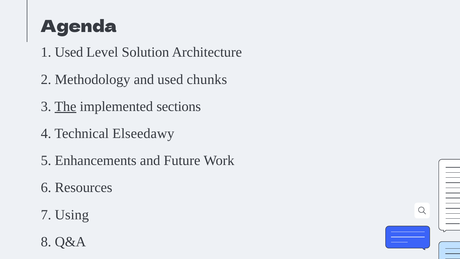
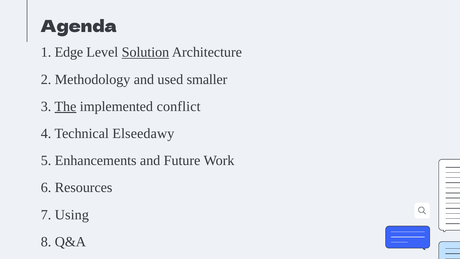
1 Used: Used -> Edge
Solution underline: none -> present
chunks: chunks -> smaller
sections: sections -> conflict
